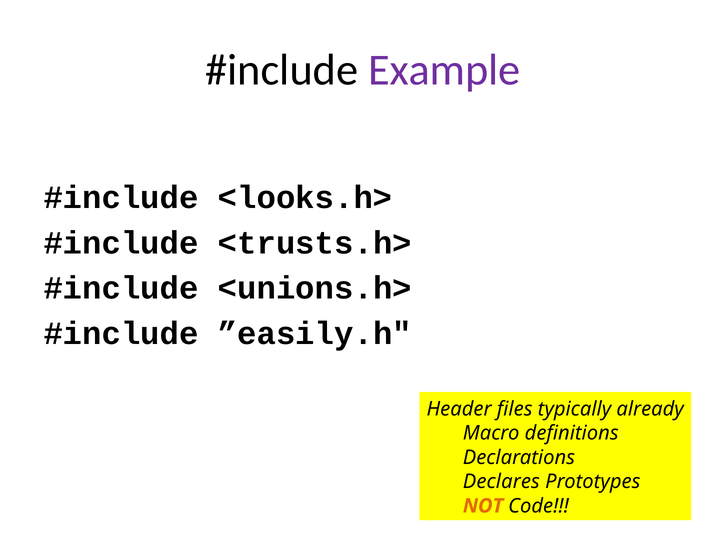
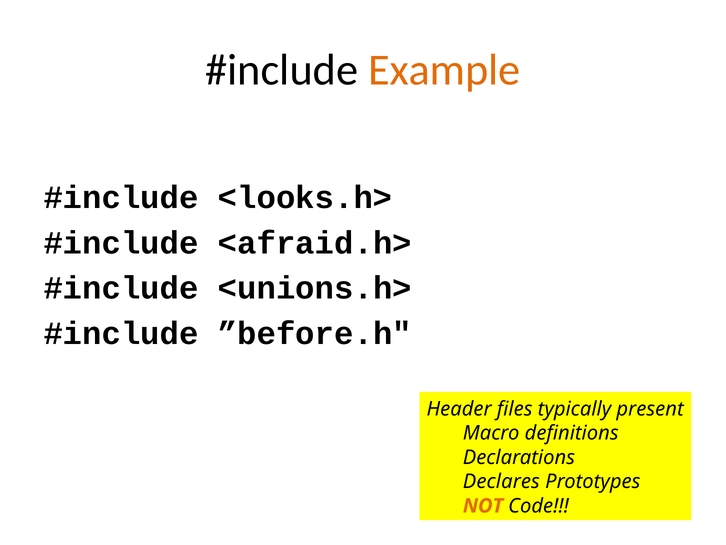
Example colour: purple -> orange
<trusts.h>: <trusts.h> -> <afraid.h>
”easily.h: ”easily.h -> ”before.h
already: already -> present
